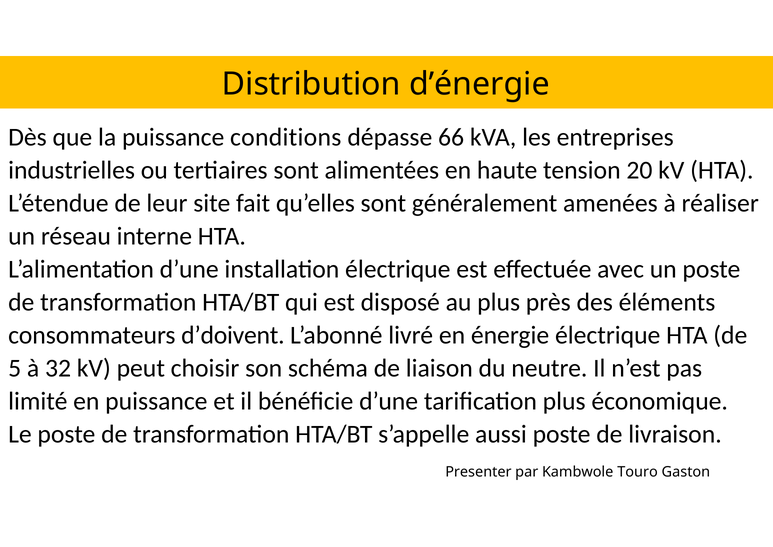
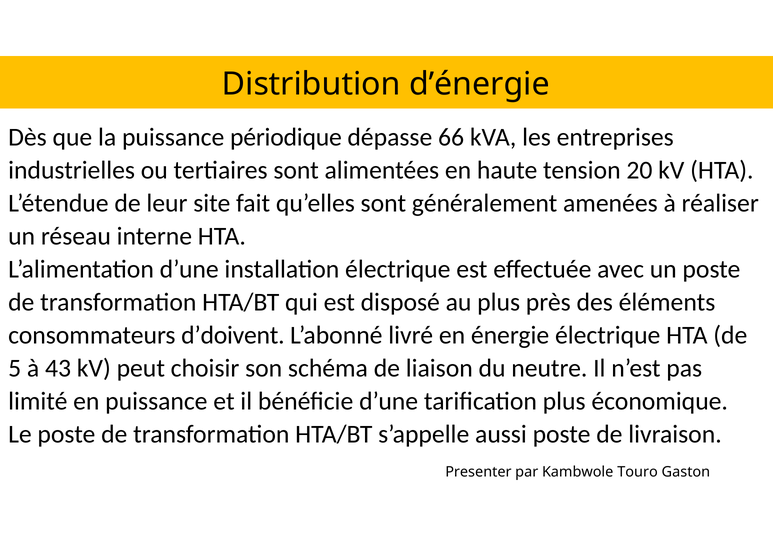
conditions: conditions -> périodique
32: 32 -> 43
